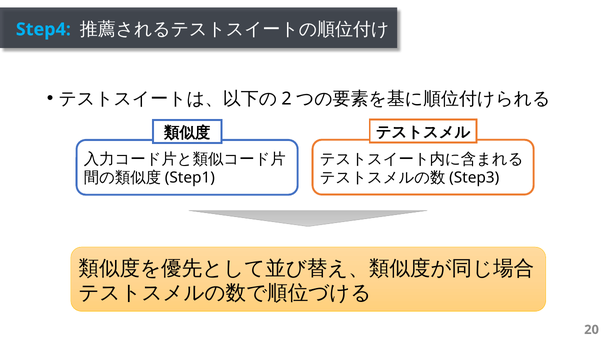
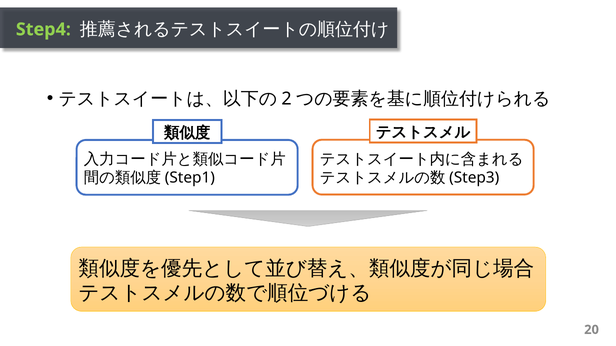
Step4 colour: light blue -> light green
